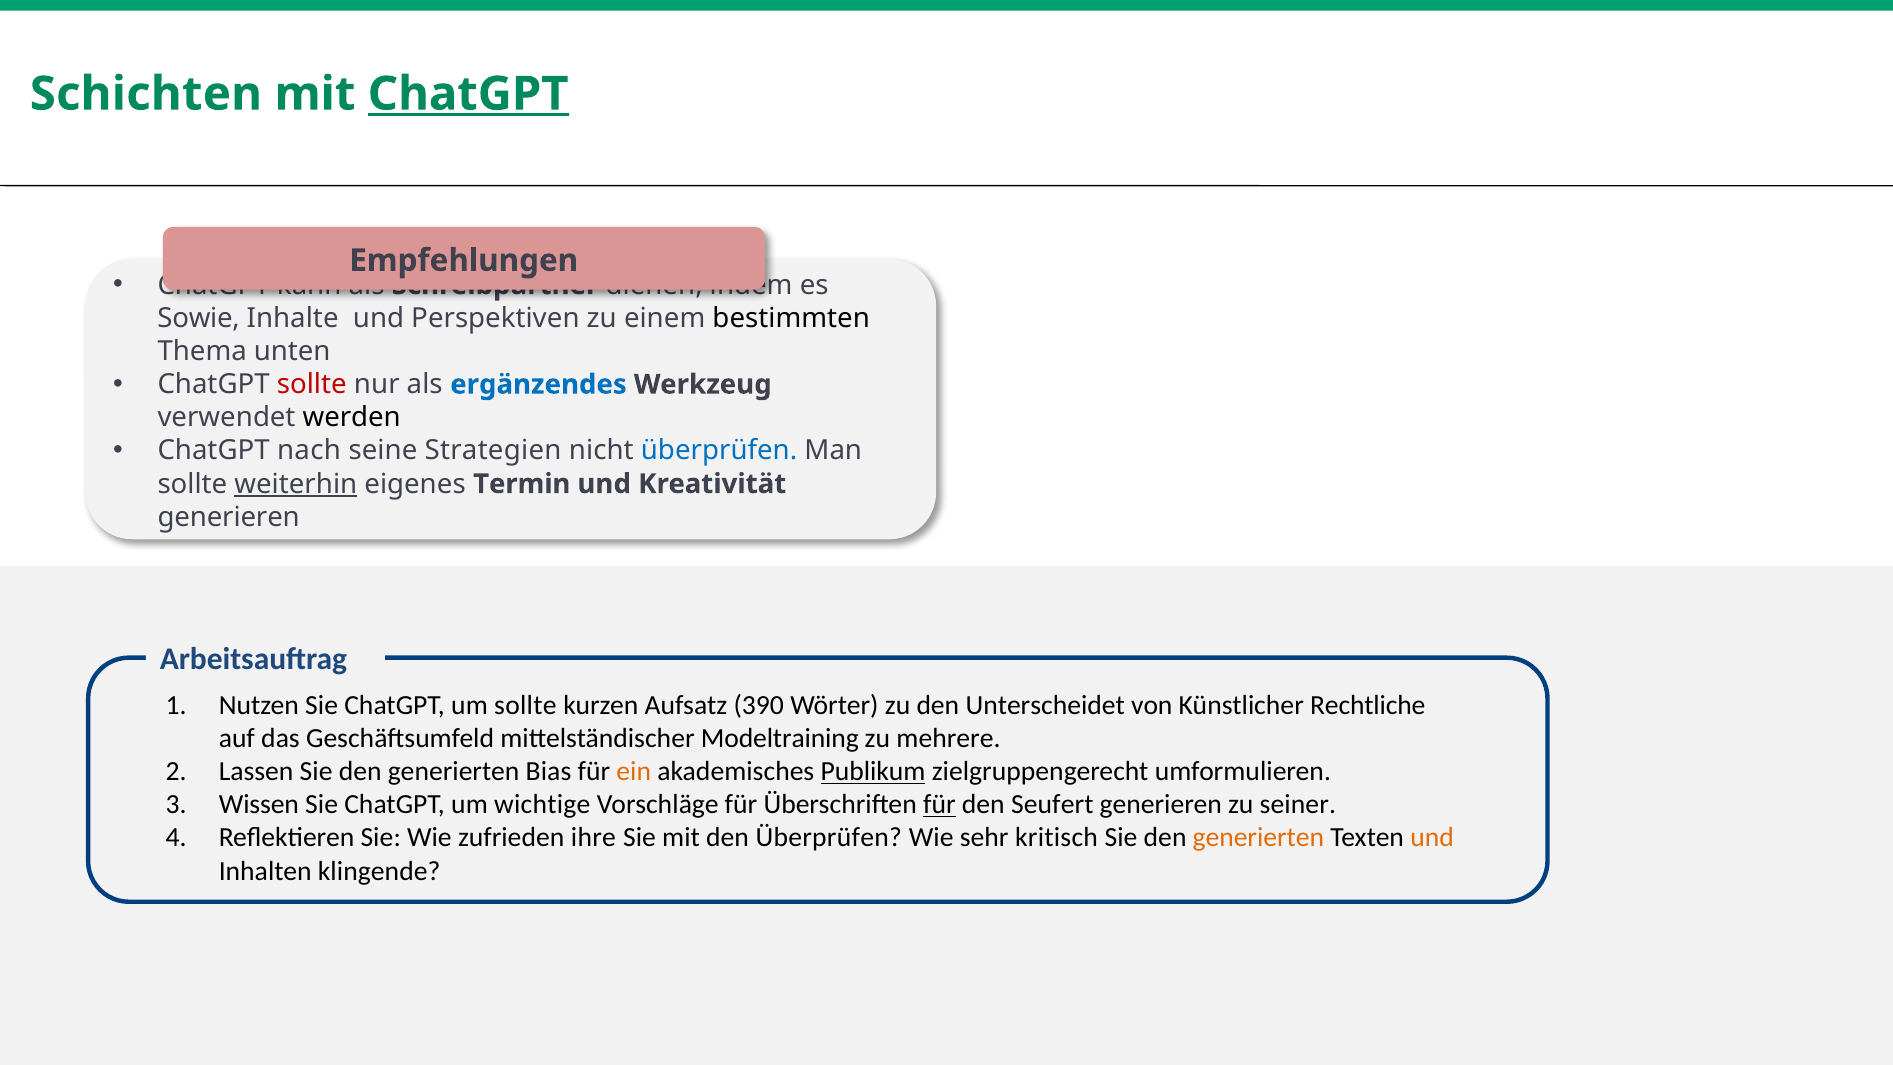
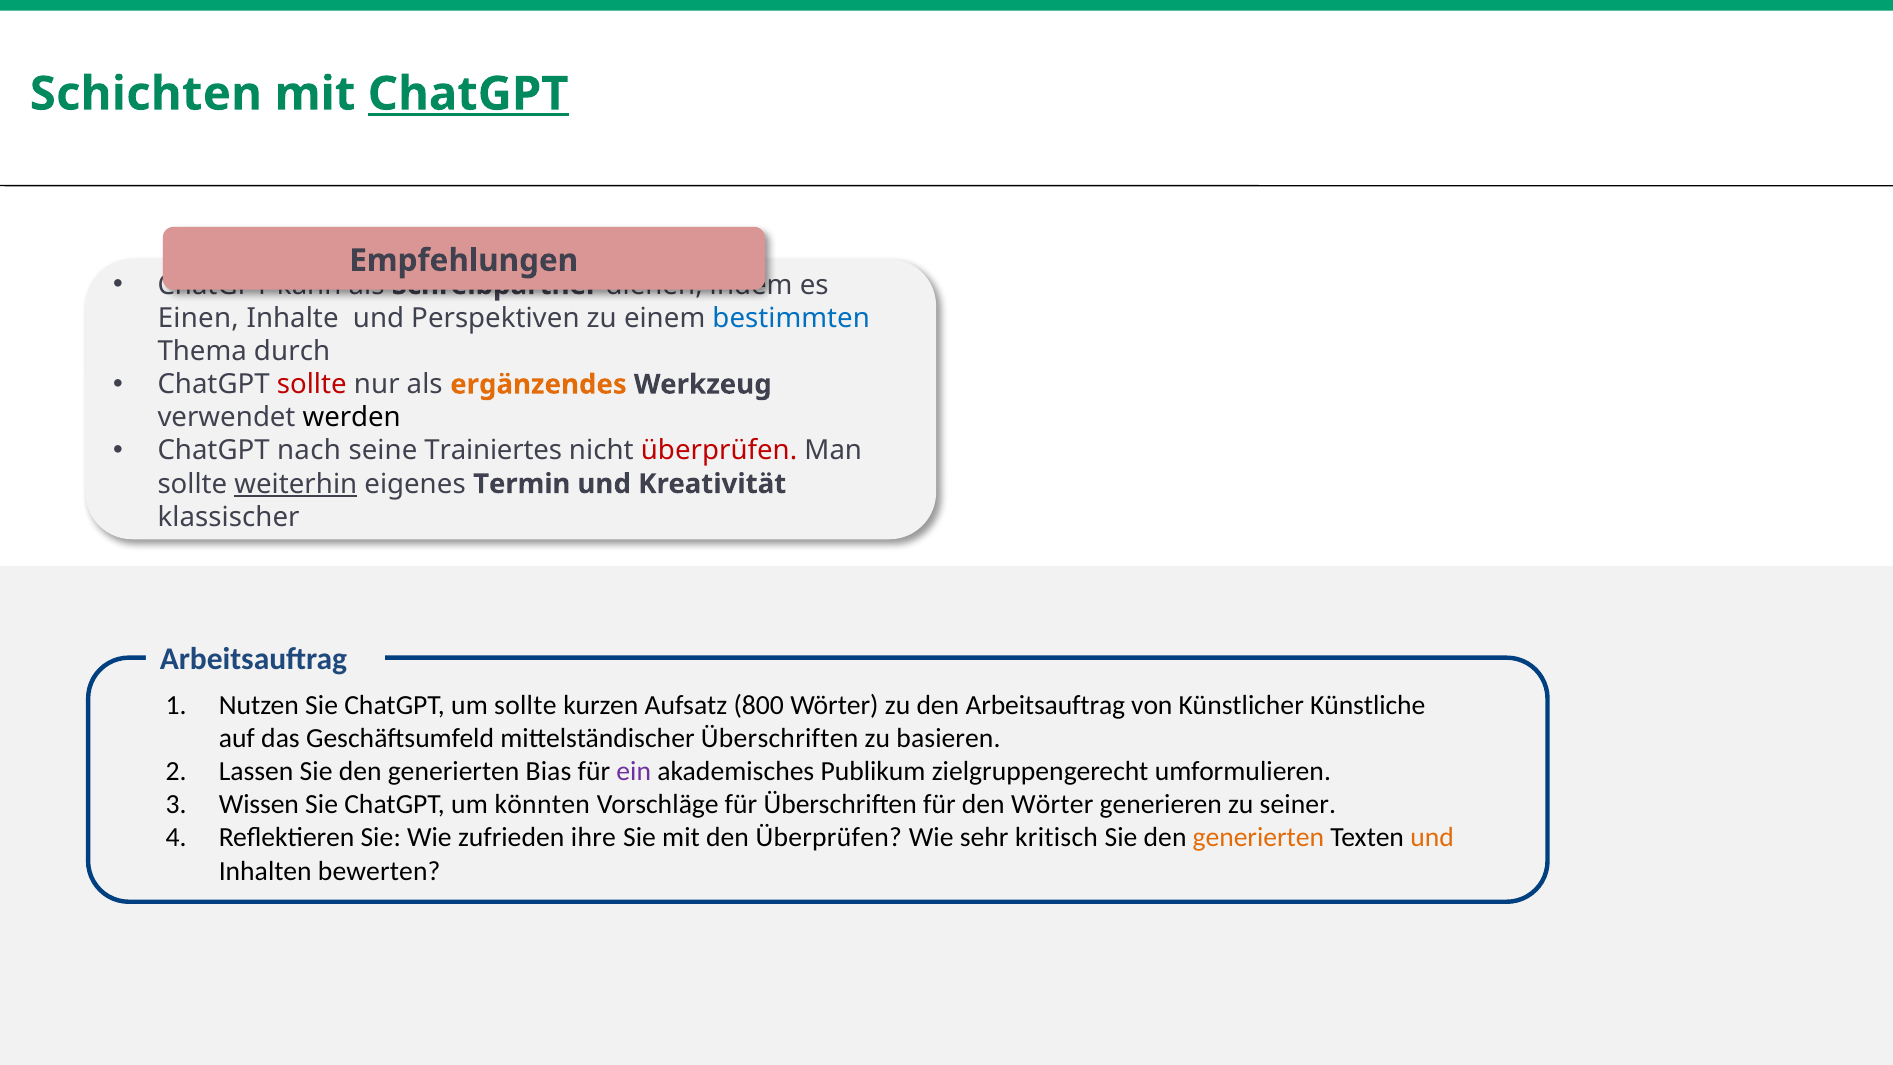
Sowie: Sowie -> Einen
bestimmten colour: black -> blue
unten: unten -> durch
ergänzendes colour: blue -> orange
Strategien: Strategien -> Trainiertes
überprüfen at (719, 451) colour: blue -> red
generieren at (229, 517): generieren -> klassischer
390: 390 -> 800
den Unterscheidet: Unterscheidet -> Arbeitsauftrag
Rechtliche: Rechtliche -> Künstliche
mittelständischer Modeltraining: Modeltraining -> Überschriften
mehrere: mehrere -> basieren
ein colour: orange -> purple
Publikum underline: present -> none
wichtige: wichtige -> könnten
für at (939, 805) underline: present -> none
den Seufert: Seufert -> Wörter
klingende: klingende -> bewerten
